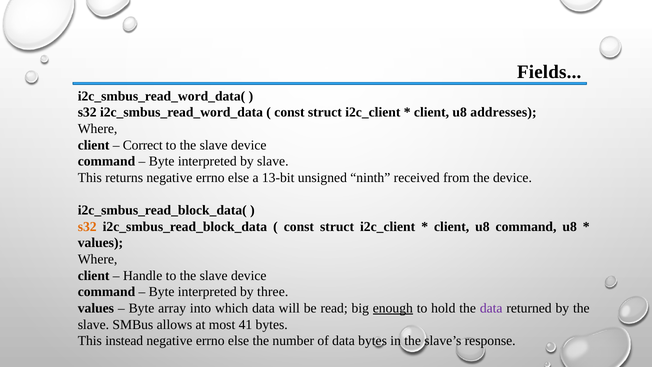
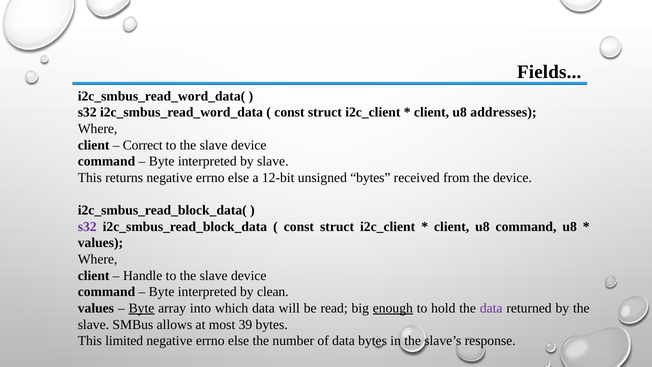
13-bit: 13-bit -> 12-bit
unsigned ninth: ninth -> bytes
s32 at (87, 227) colour: orange -> purple
three: three -> clean
Byte at (141, 308) underline: none -> present
41: 41 -> 39
instead: instead -> limited
